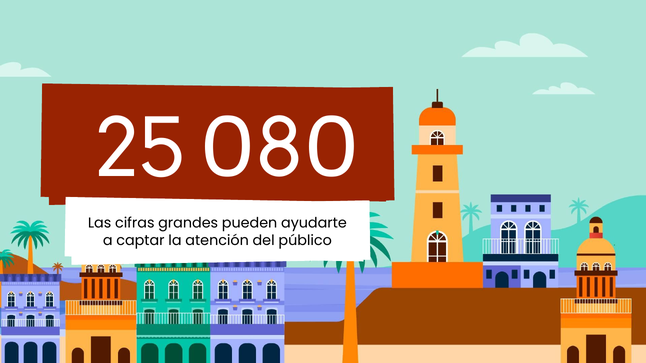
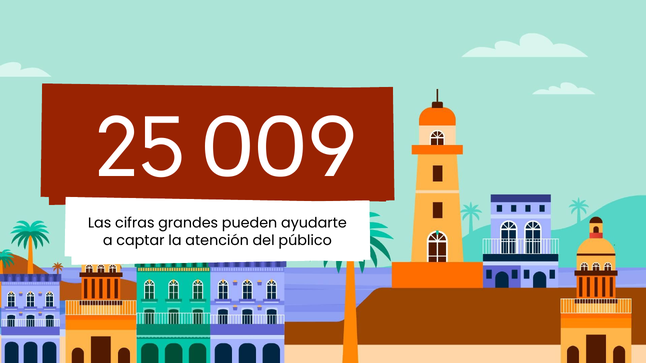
080: 080 -> 009
